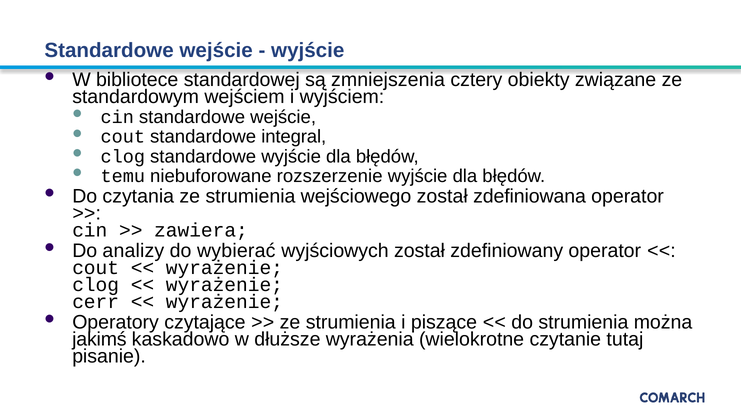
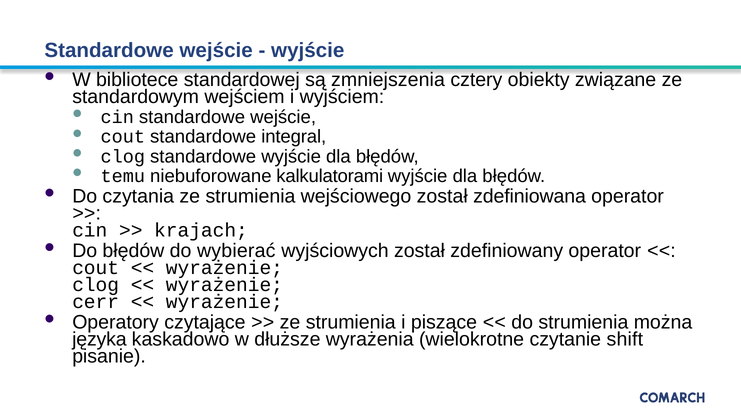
rozszerzenie: rozszerzenie -> kalkulatorami
zawiera: zawiera -> krajach
Do analizy: analizy -> błędów
jakimś: jakimś -> języka
tutaj: tutaj -> shift
